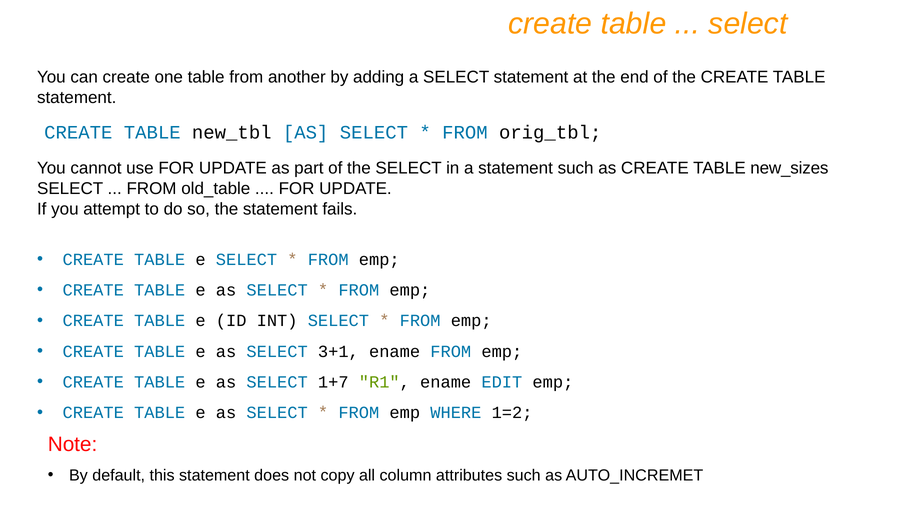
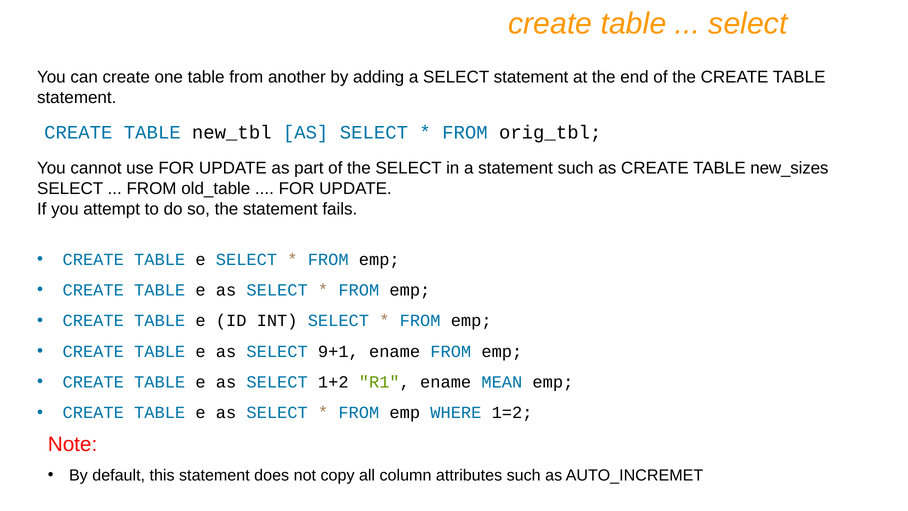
3+1: 3+1 -> 9+1
1+7: 1+7 -> 1+2
EDIT: EDIT -> MEAN
